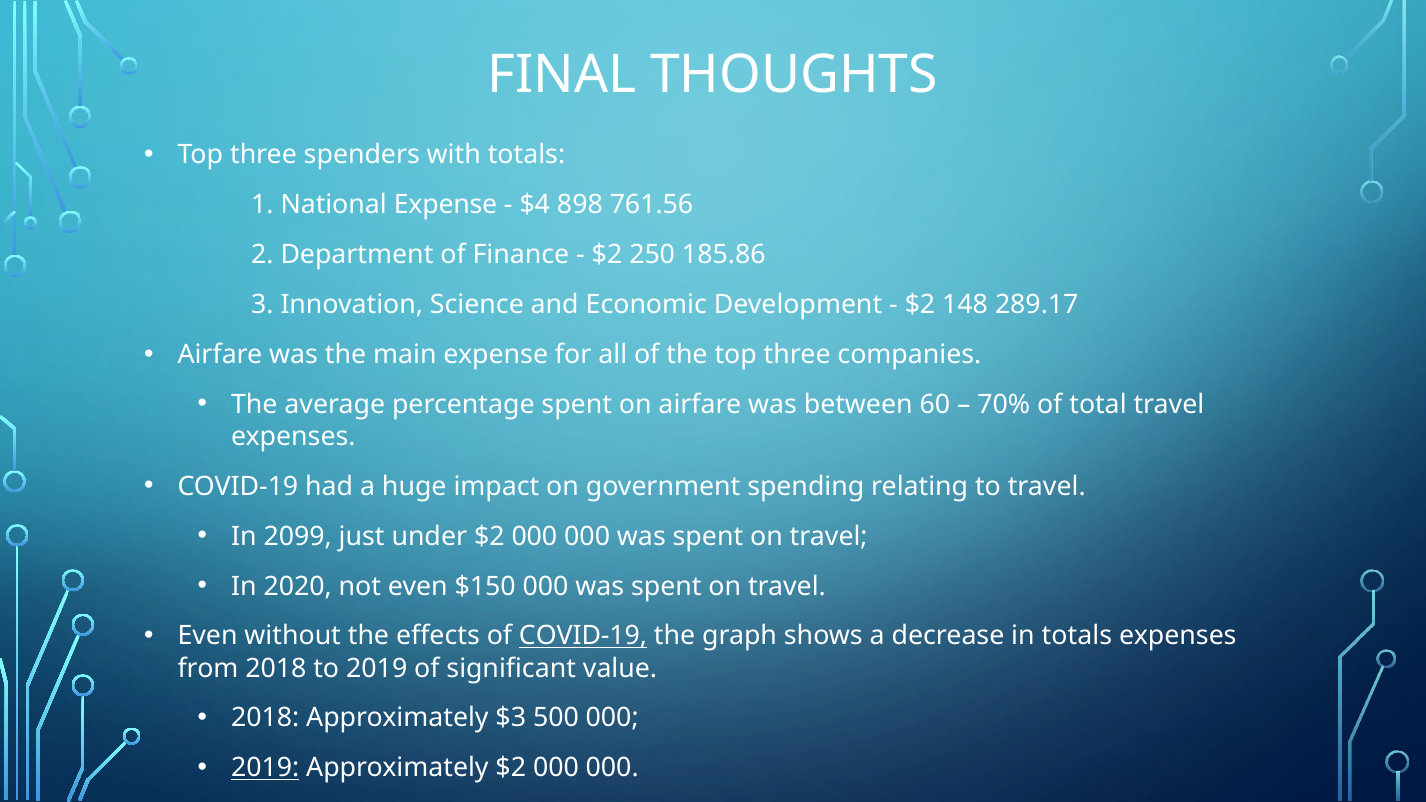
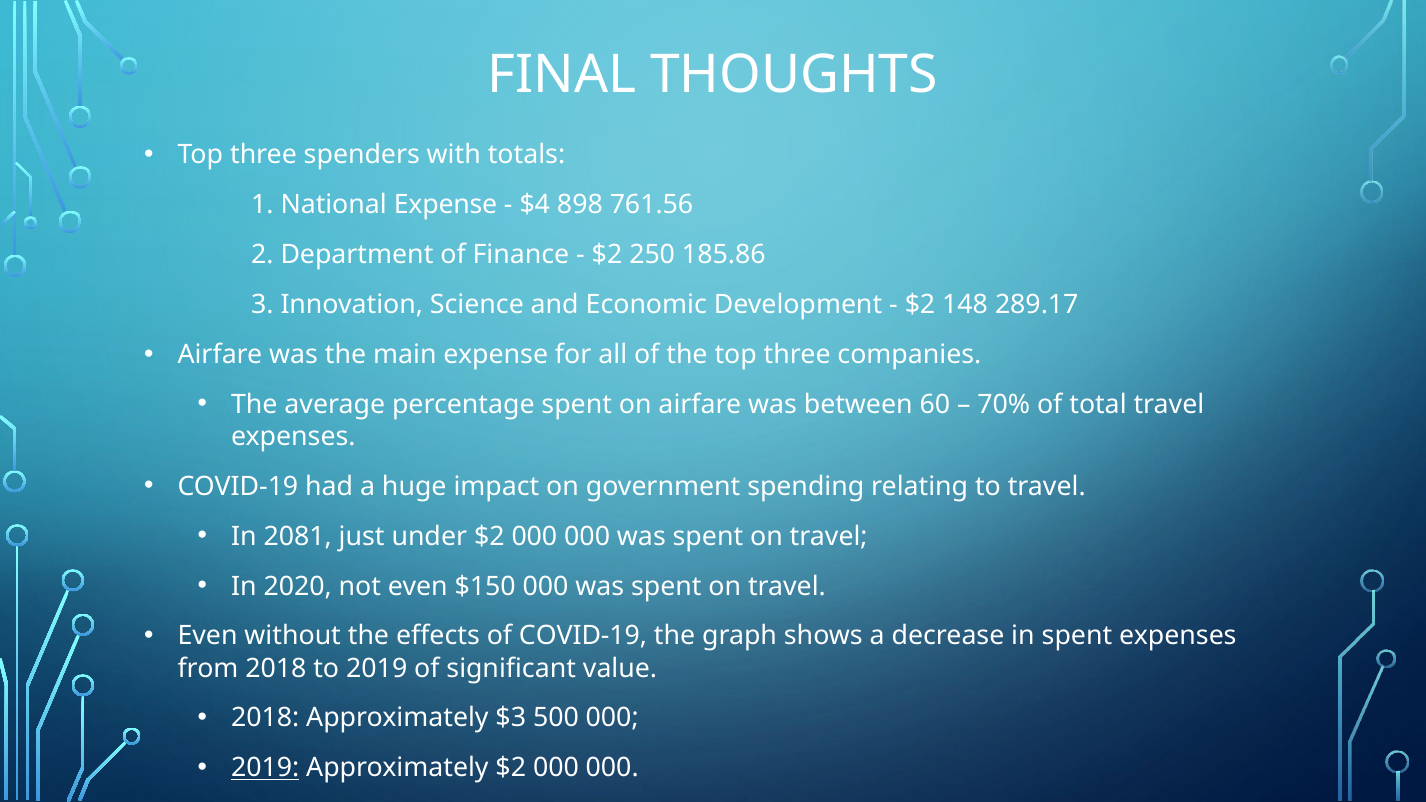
2099: 2099 -> 2081
COVID-19 at (583, 636) underline: present -> none
in totals: totals -> spent
